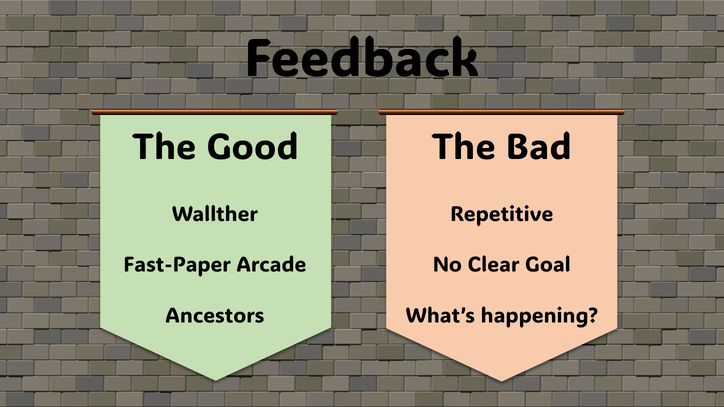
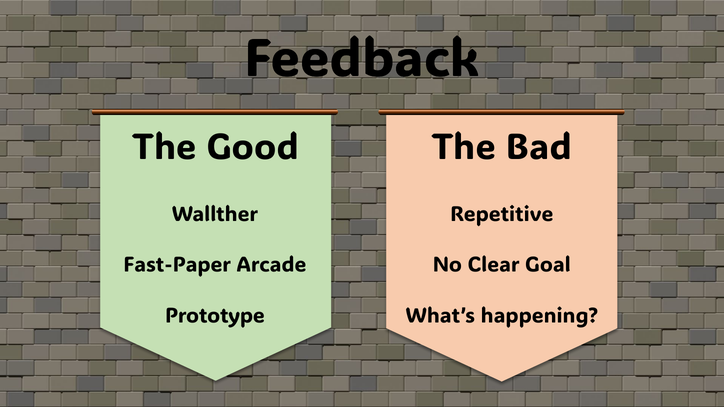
Ancestors: Ancestors -> Prototype
